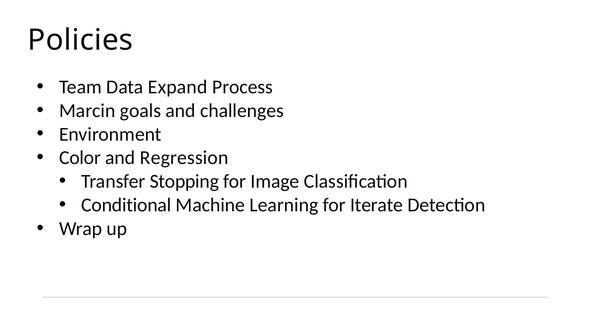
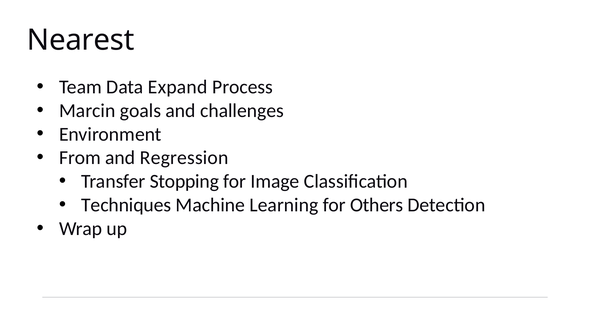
Policies: Policies -> Nearest
Color: Color -> From
Conditional: Conditional -> Techniques
Iterate: Iterate -> Others
